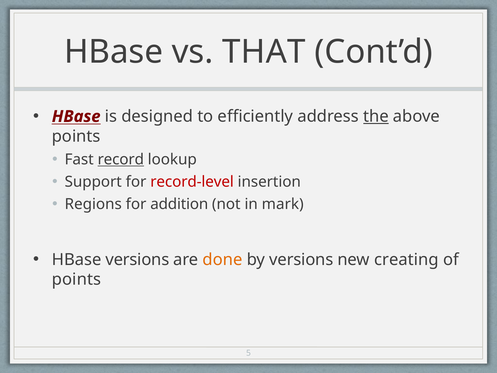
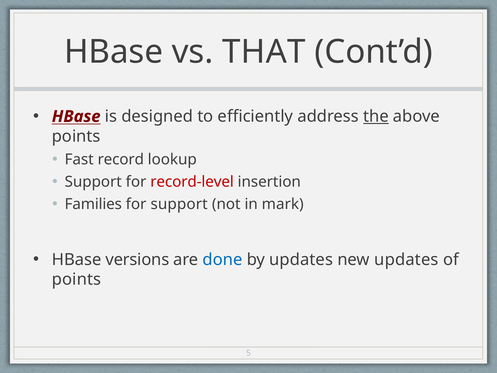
record underline: present -> none
Regions: Regions -> Families
for addition: addition -> support
done colour: orange -> blue
by versions: versions -> updates
new creating: creating -> updates
